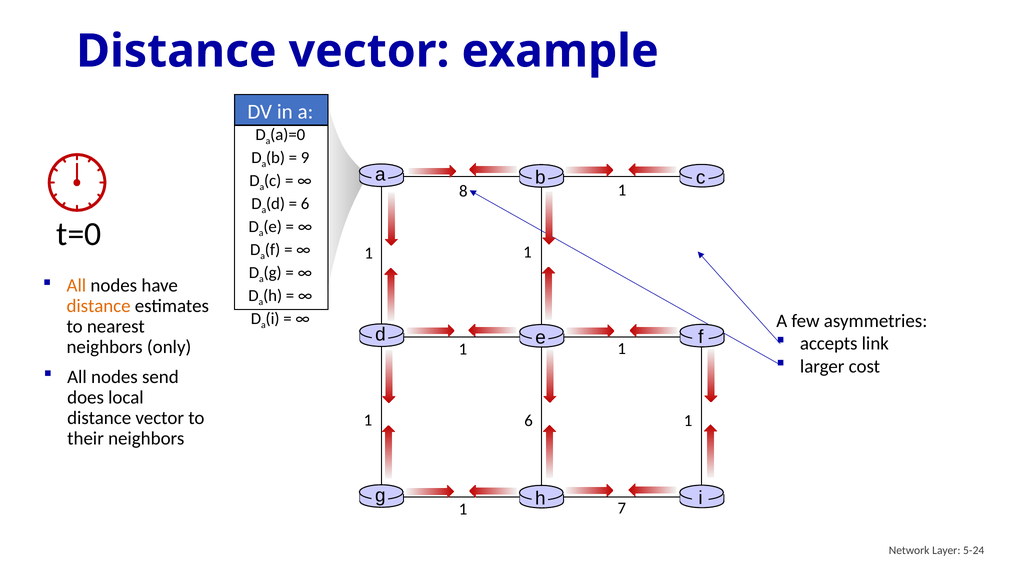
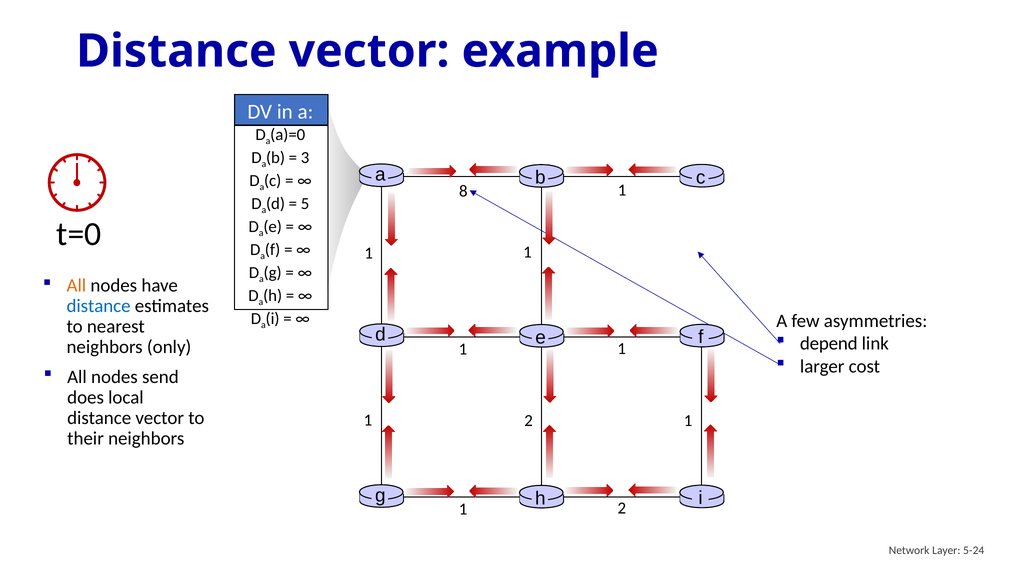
9: 9 -> 3
6 at (305, 203): 6 -> 5
distance at (99, 306) colour: orange -> blue
accepts: accepts -> depend
6 at (529, 420): 6 -> 2
7 at (622, 508): 7 -> 2
